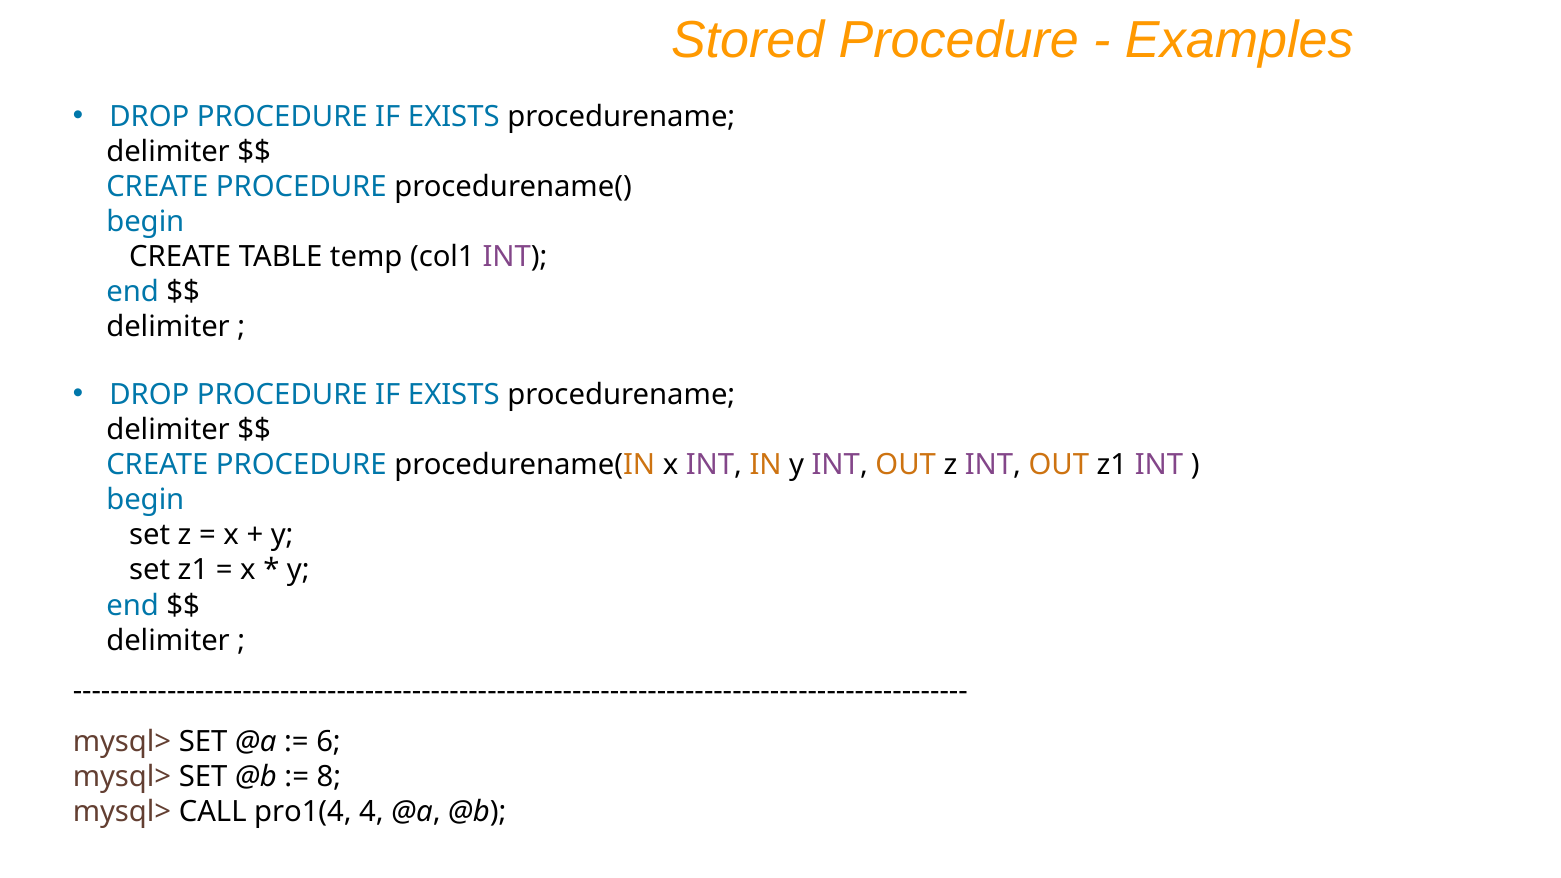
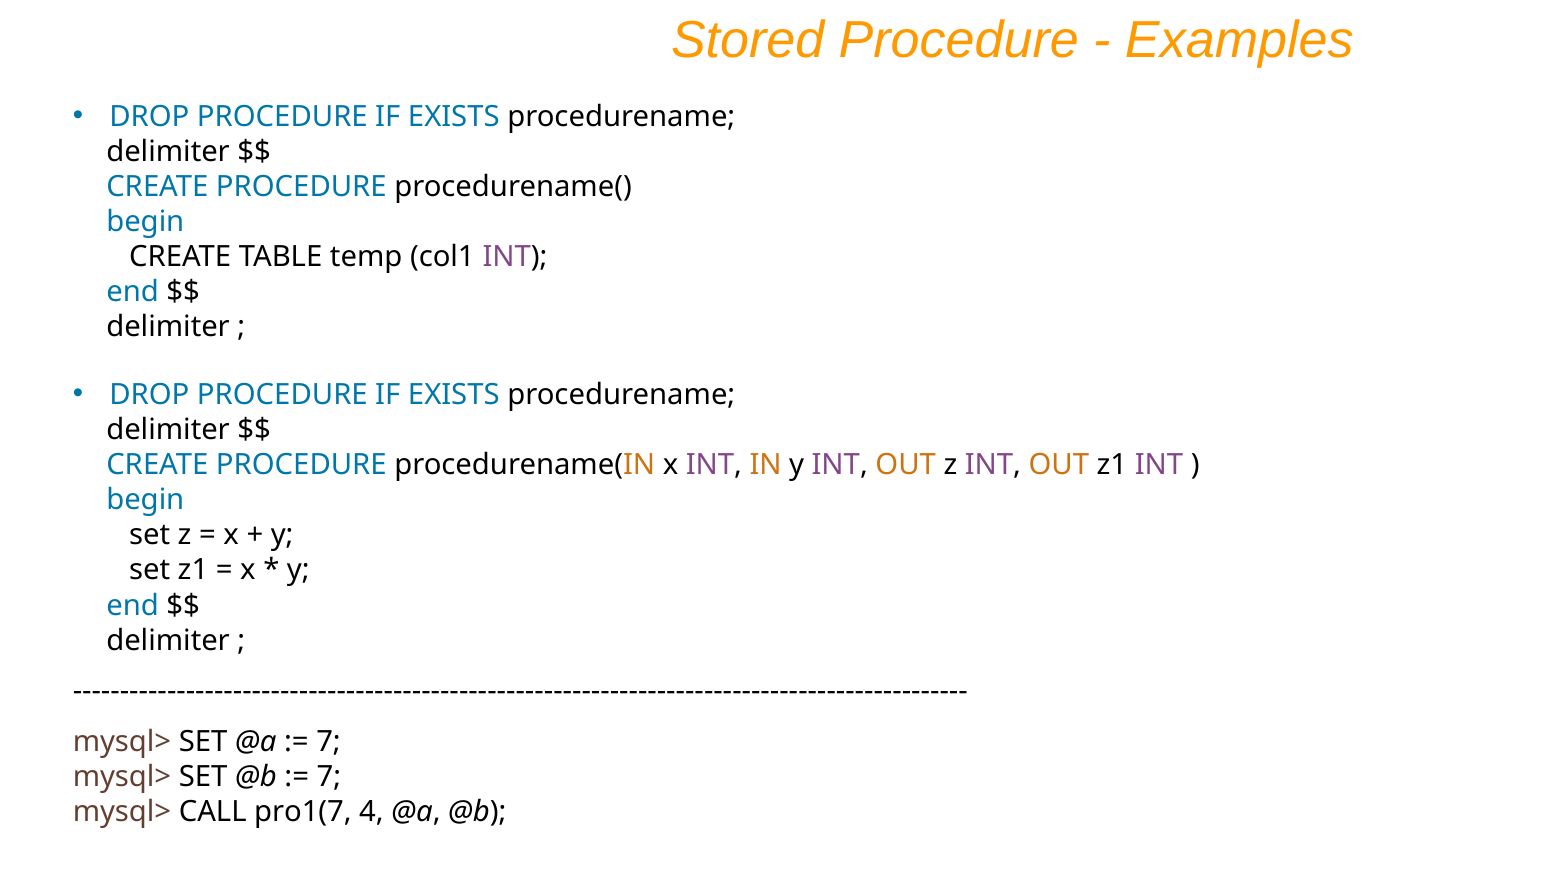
6 at (329, 742): 6 -> 7
8 at (329, 777): 8 -> 7
pro1(4: pro1(4 -> pro1(7
